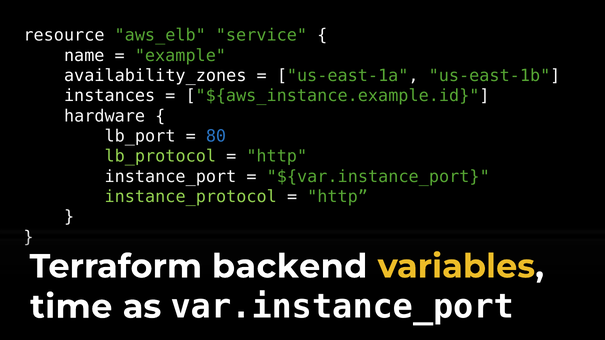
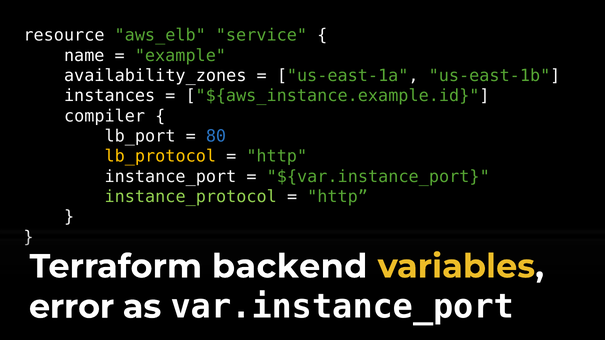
hardware: hardware -> compiler
lb_protocol colour: light green -> yellow
time: time -> error
